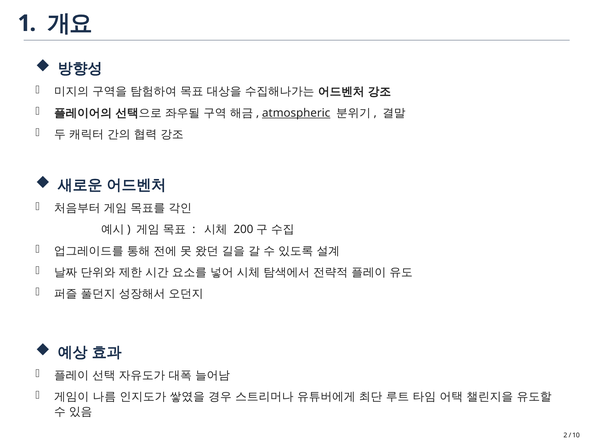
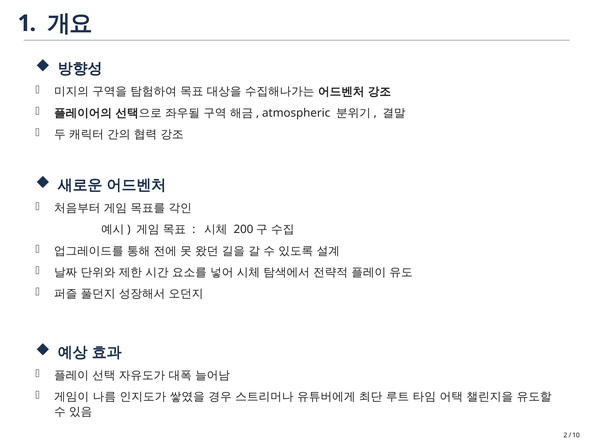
atmospheric underline: present -> none
